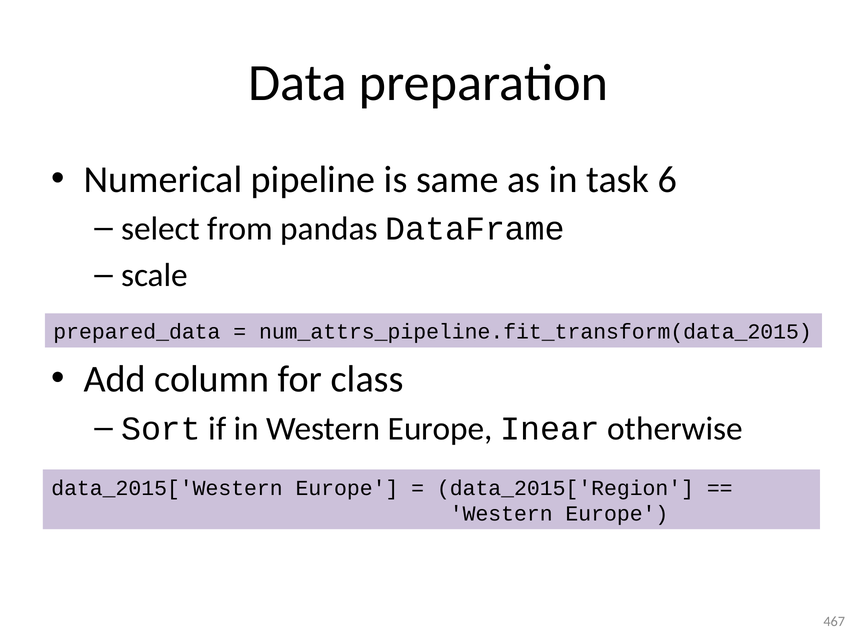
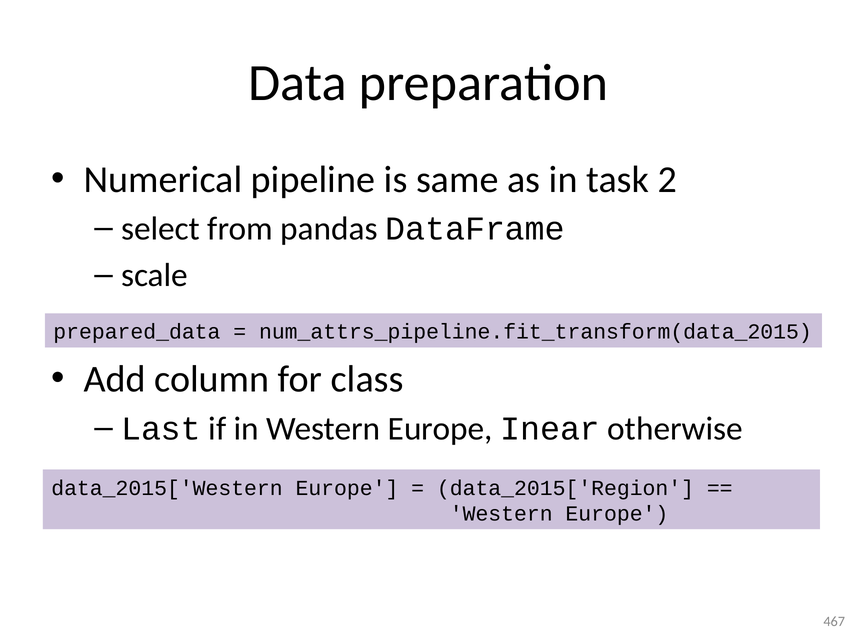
6: 6 -> 2
Sort: Sort -> Last
